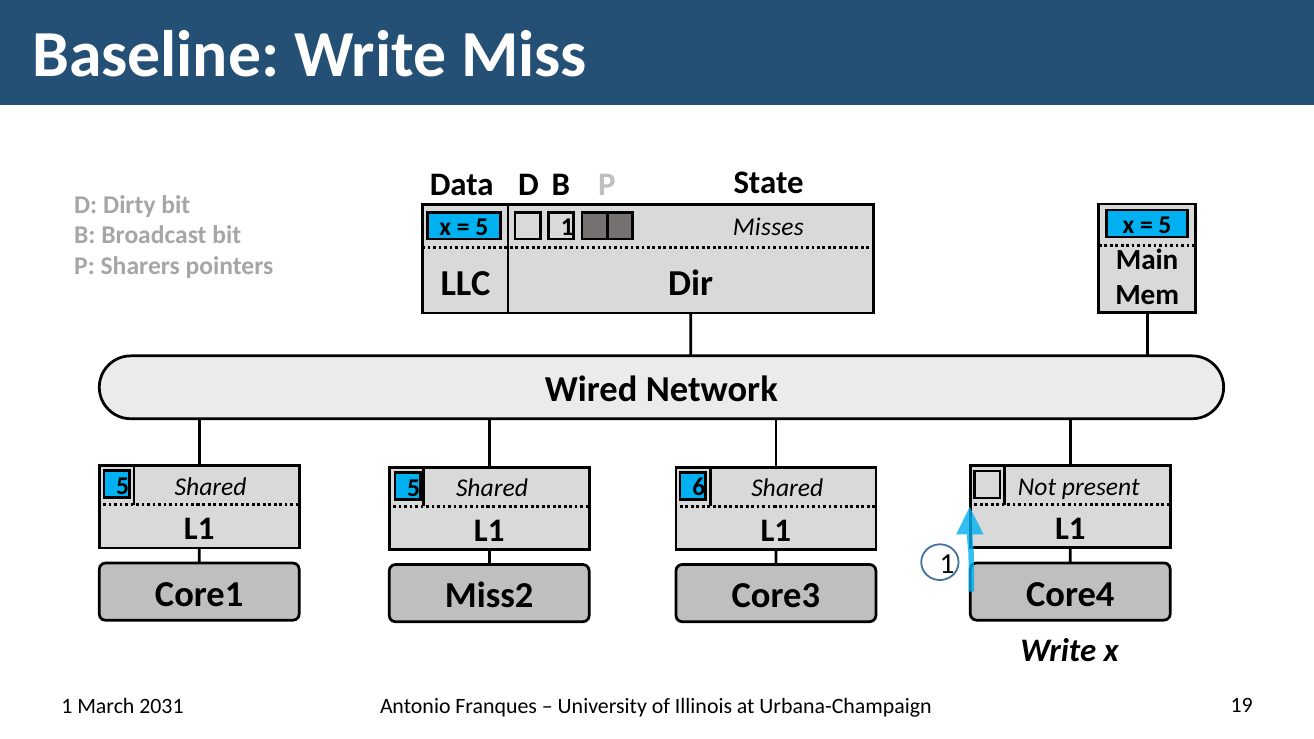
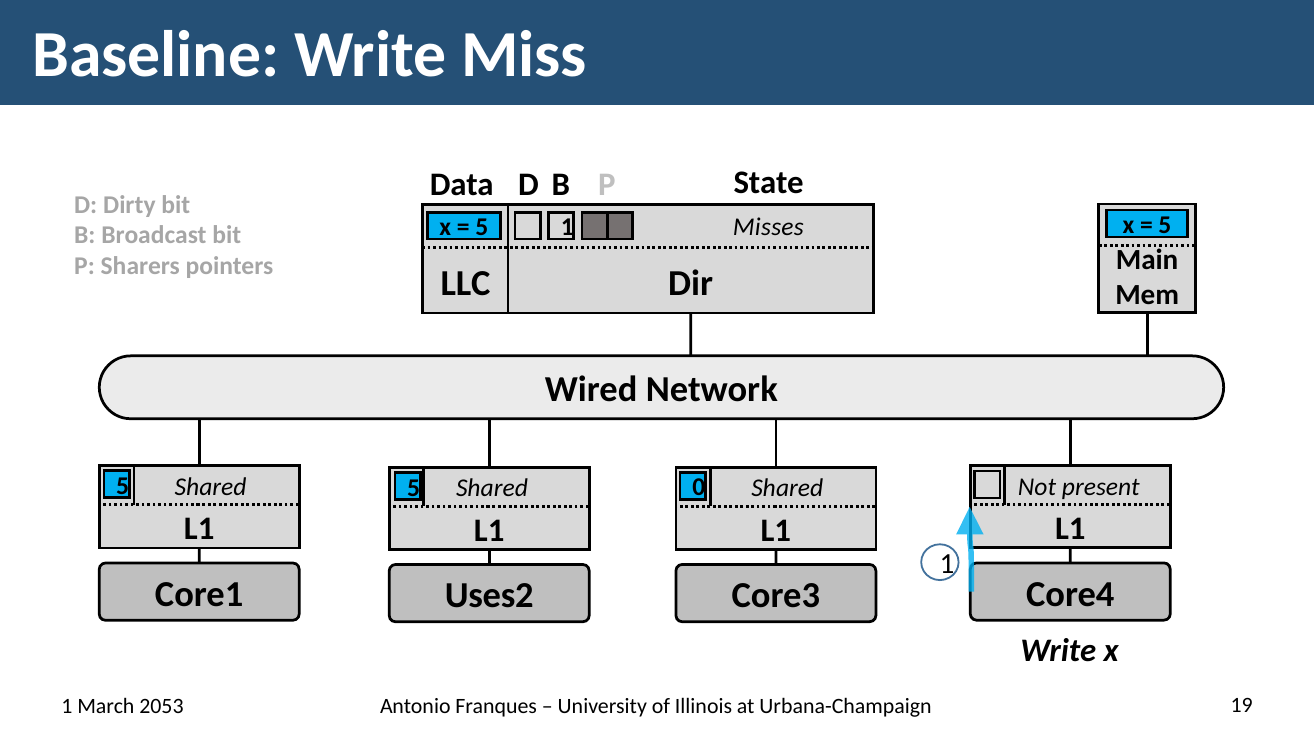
6: 6 -> 0
Miss2: Miss2 -> Uses2
2031: 2031 -> 2053
